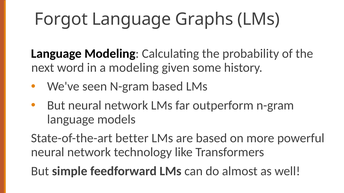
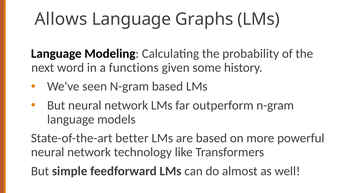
Forgot: Forgot -> Allows
a modeling: modeling -> functions
